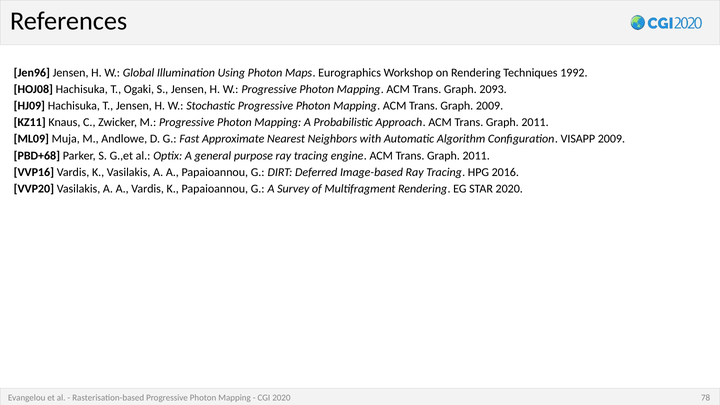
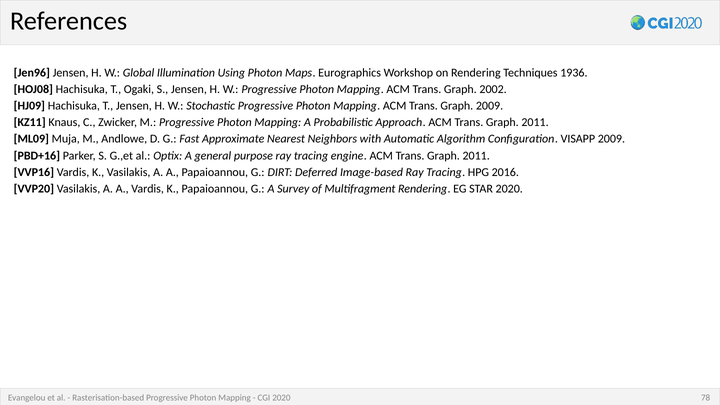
1992: 1992 -> 1936
2093: 2093 -> 2002
PBD+68: PBD+68 -> PBD+16
